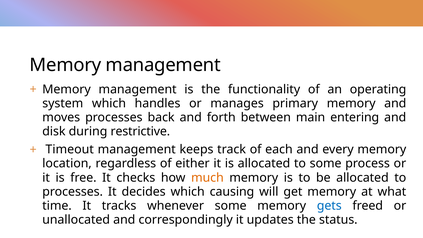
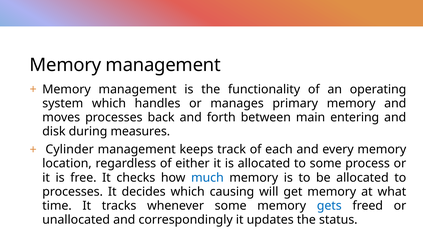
restrictive: restrictive -> measures
Timeout: Timeout -> Cylinder
much colour: orange -> blue
